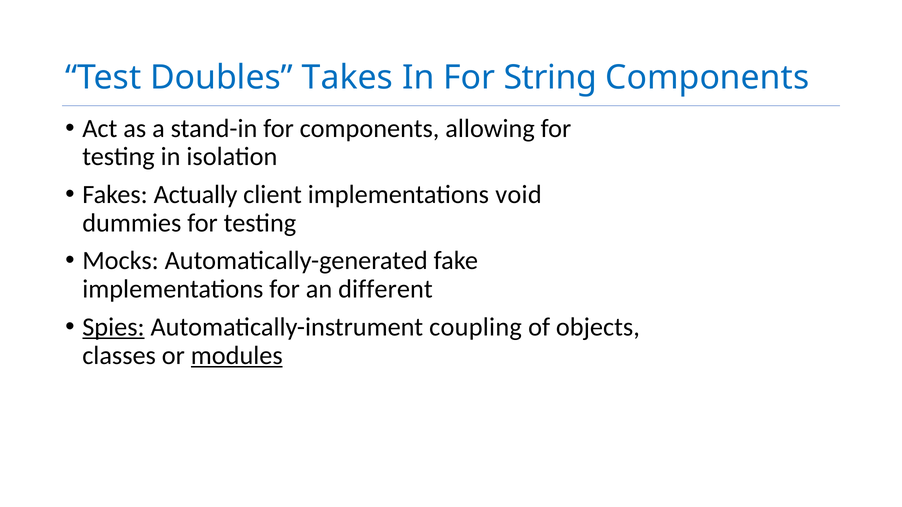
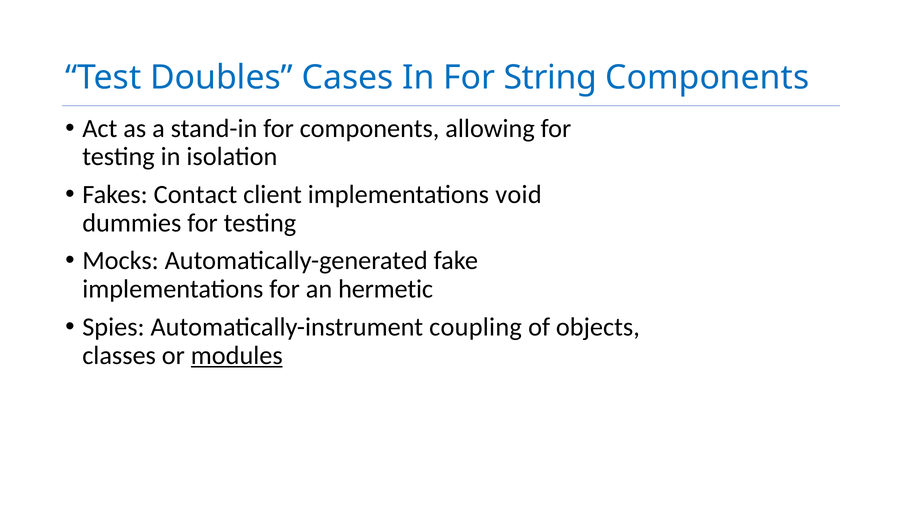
Takes: Takes -> Cases
Actually: Actually -> Contact
different: different -> hermetic
Spies underline: present -> none
